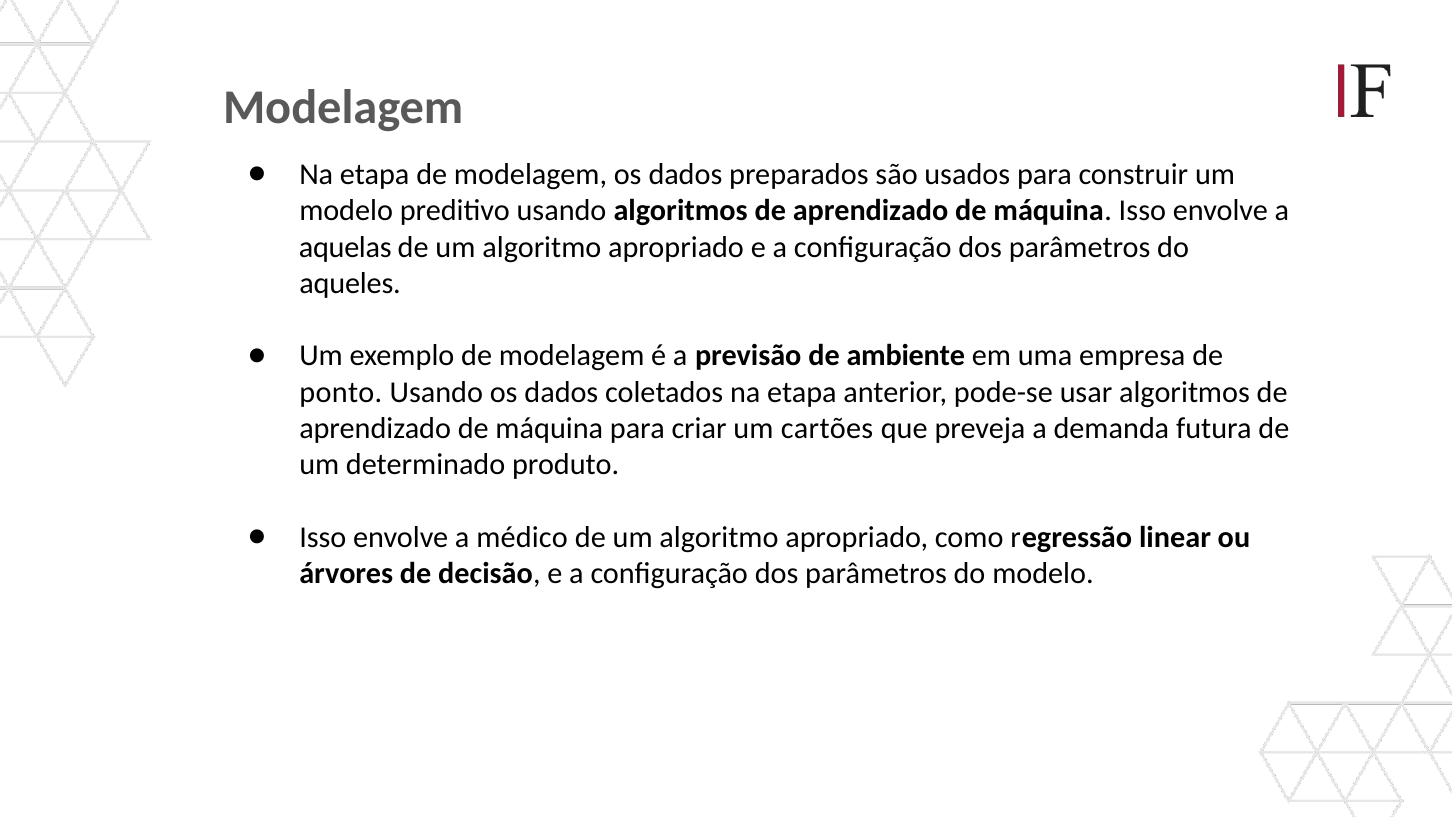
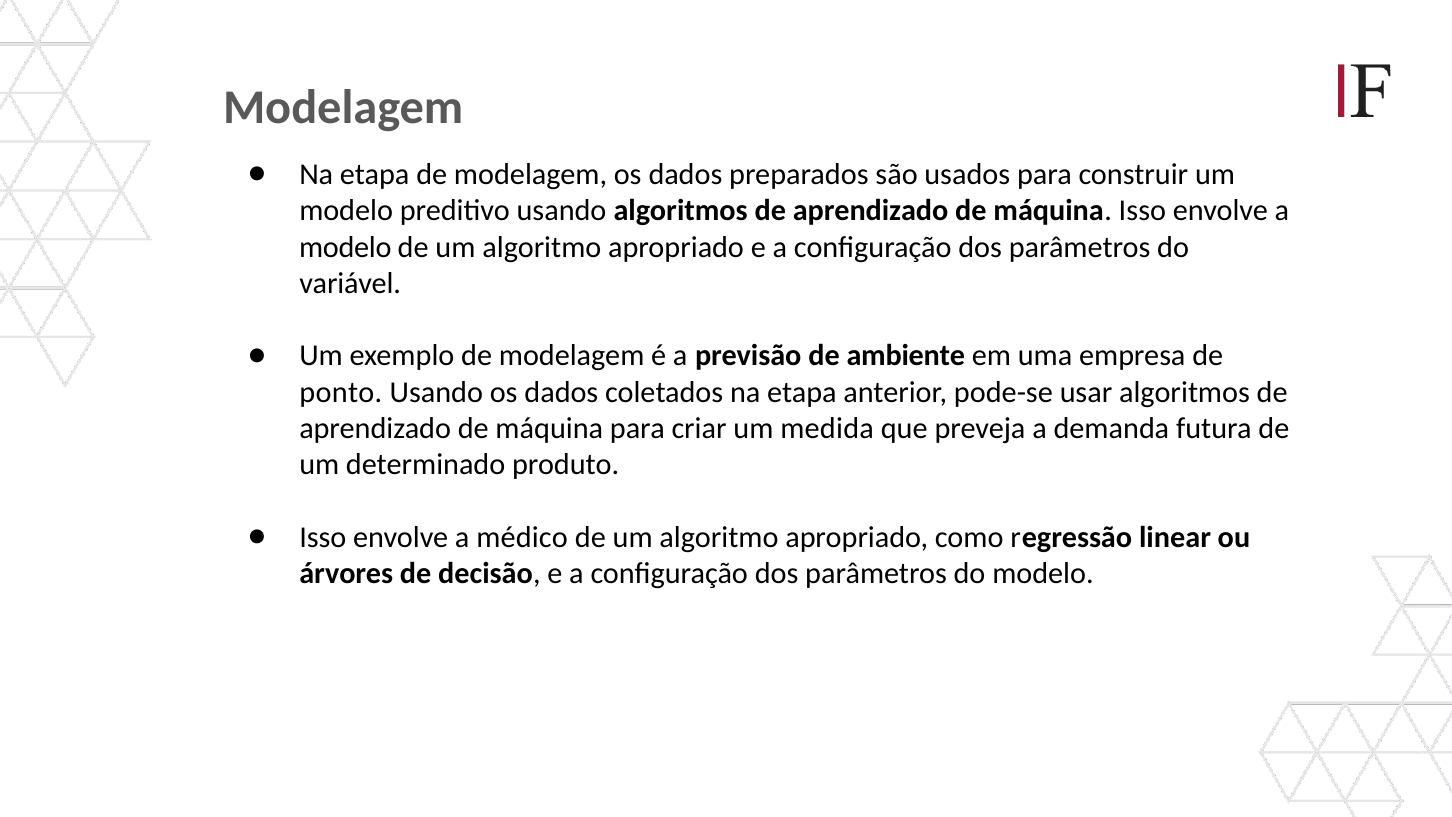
aquelas at (345, 247): aquelas -> modelo
aqueles: aqueles -> variável
cartões: cartões -> medida
